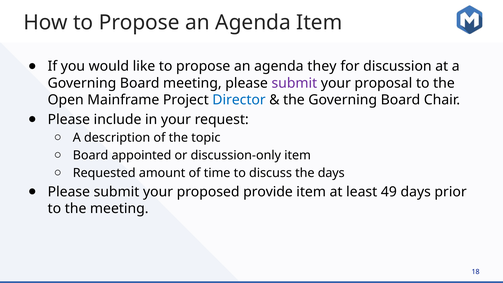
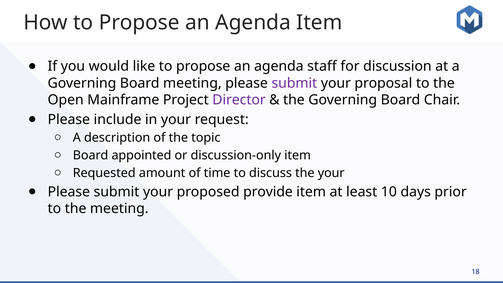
they: they -> staff
Director colour: blue -> purple
the days: days -> your
49: 49 -> 10
